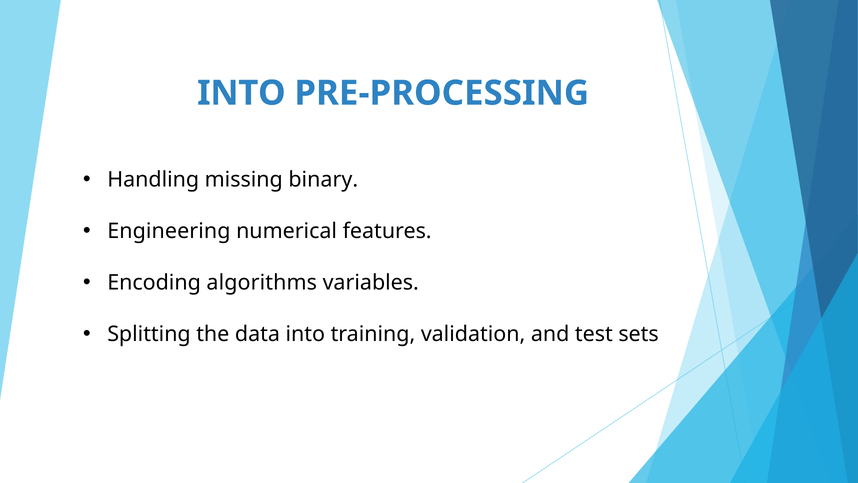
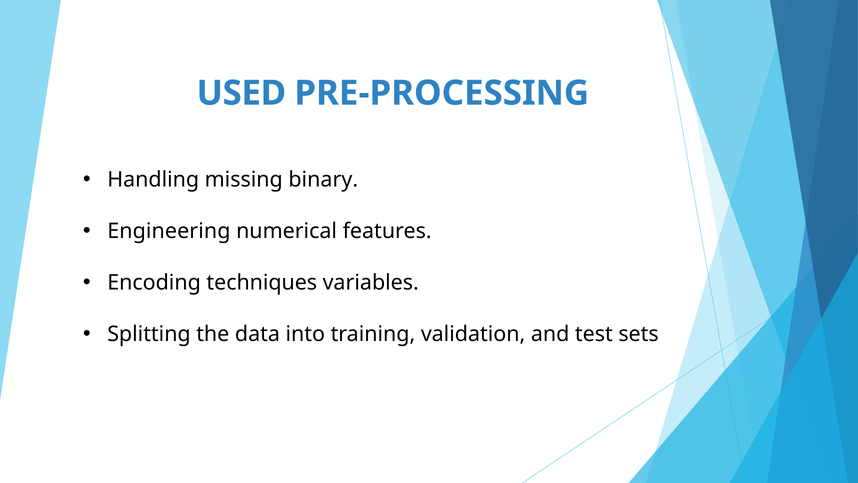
INTO at (241, 93): INTO -> USED
algorithms: algorithms -> techniques
